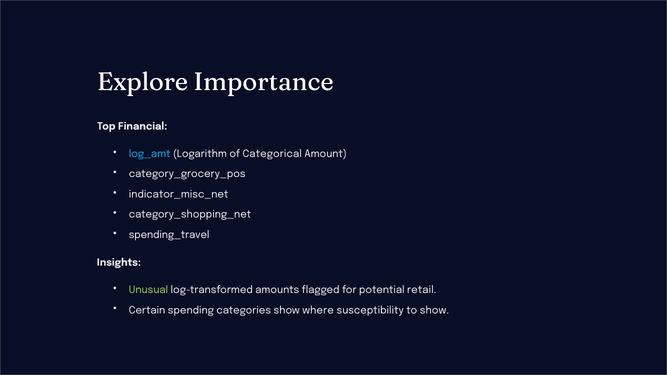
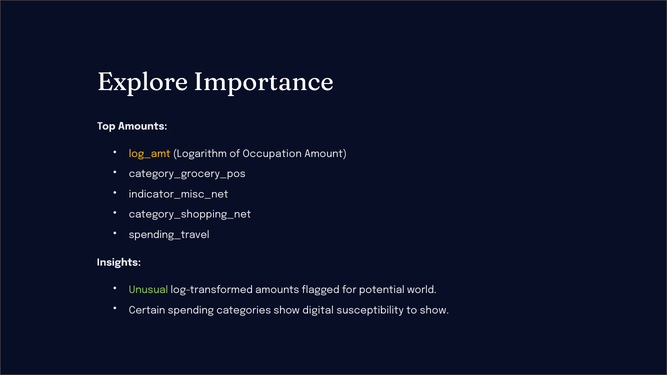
Top Financial: Financial -> Amounts
log_amt colour: light blue -> yellow
Categorical: Categorical -> Occupation
retail: retail -> world
where: where -> digital
